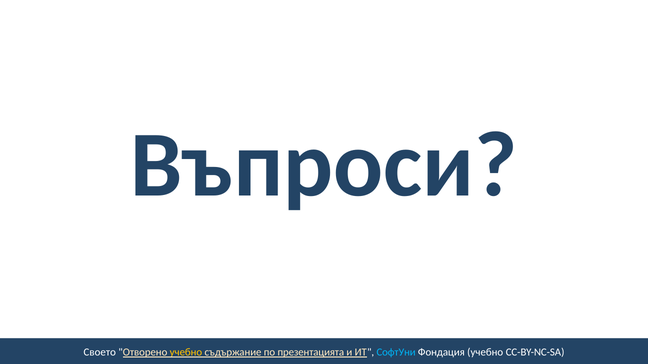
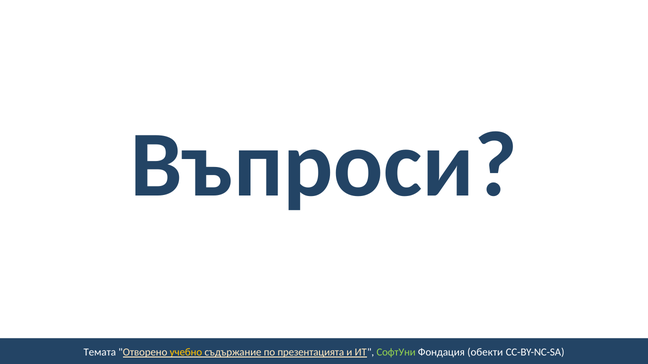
Своето: Своето -> Темата
СофтУни colour: light blue -> light green
Фондация учебно: учебно -> обекти
